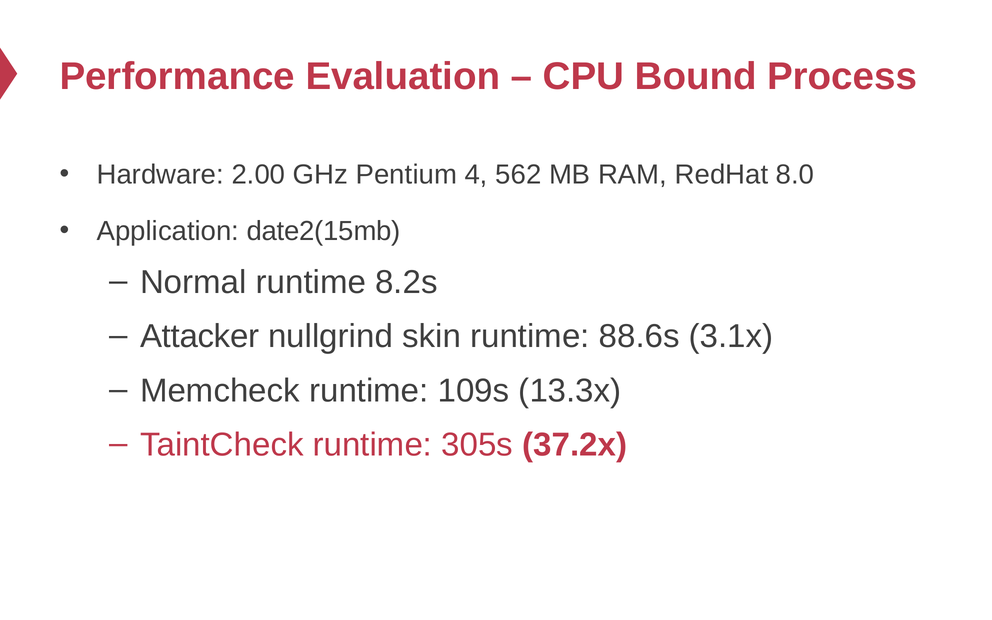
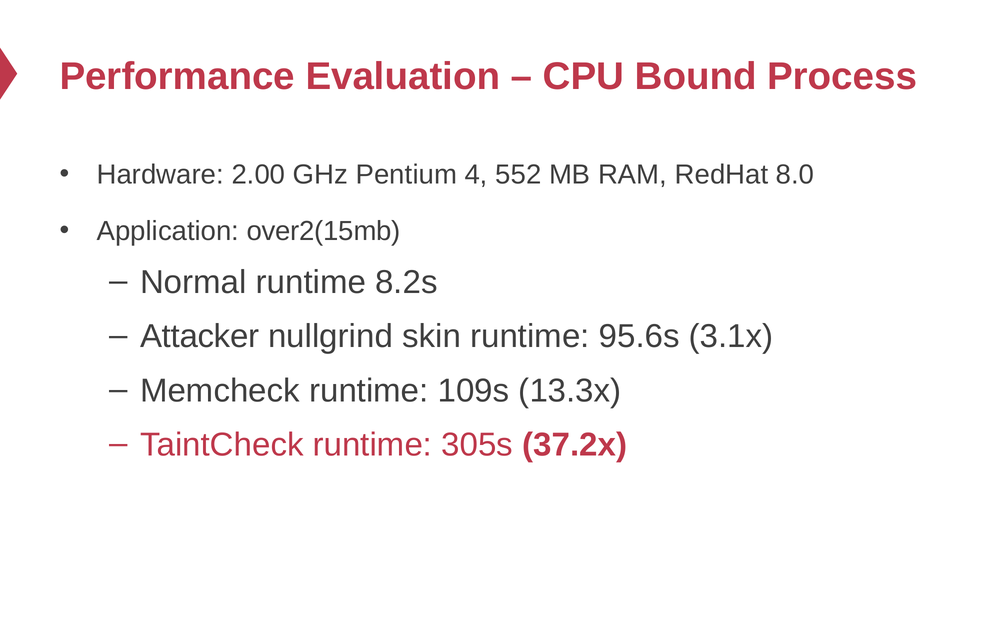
562: 562 -> 552
date2(15mb: date2(15mb -> over2(15mb
88.6s: 88.6s -> 95.6s
